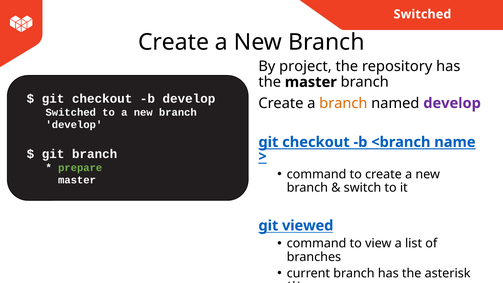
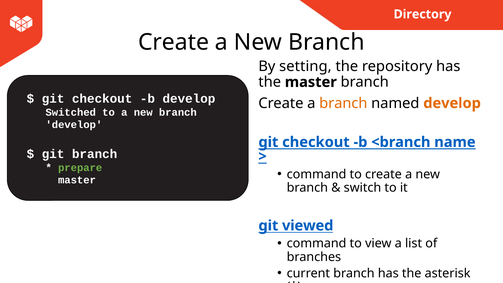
Switched at (422, 14): Switched -> Directory
project: project -> setting
develop at (452, 103) colour: purple -> orange
